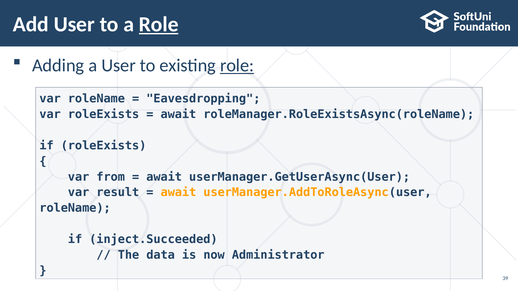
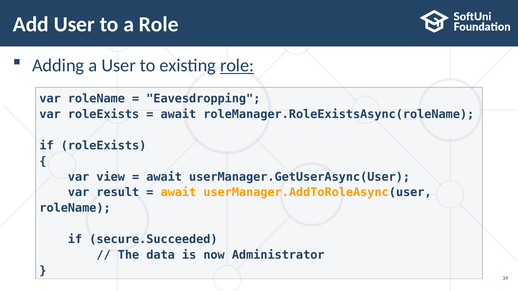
Role at (159, 25) underline: present -> none
from: from -> view
inject.Succeeded: inject.Succeeded -> secure.Succeeded
